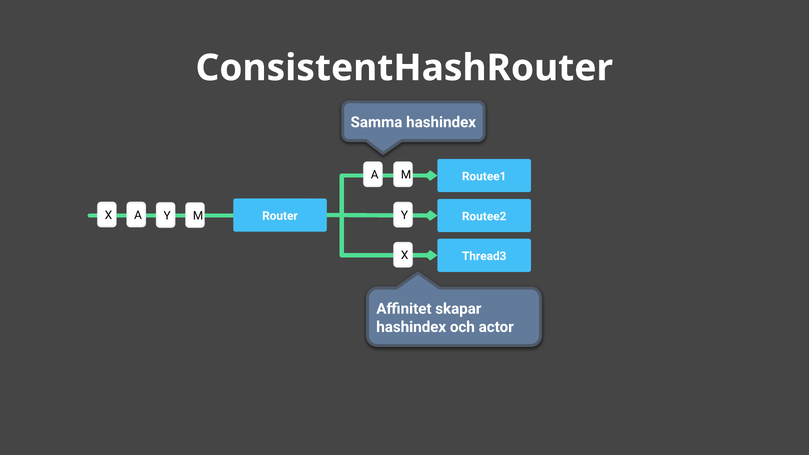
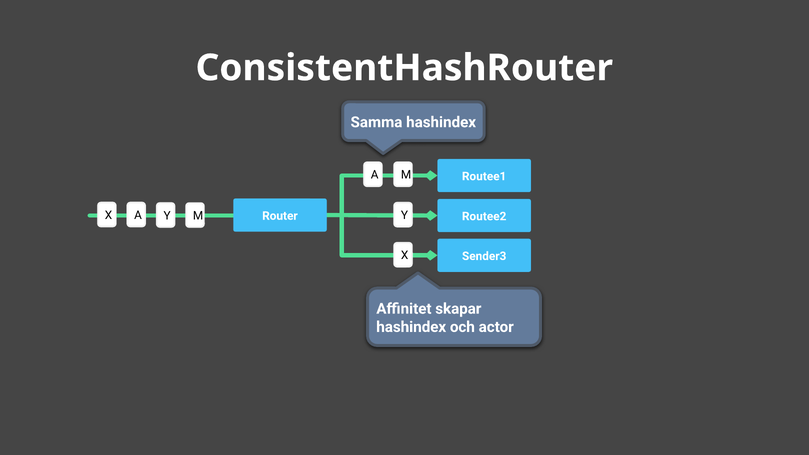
Thread3: Thread3 -> Sender3
